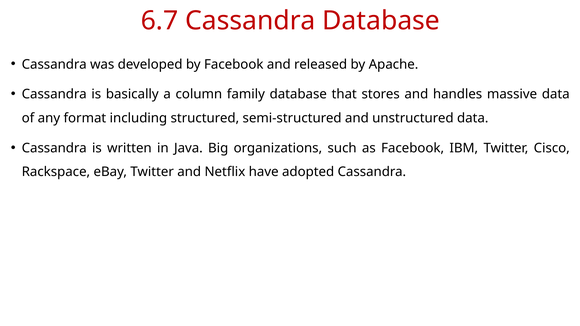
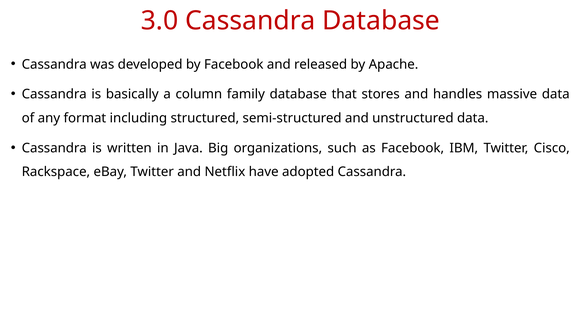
6.7: 6.7 -> 3.0
